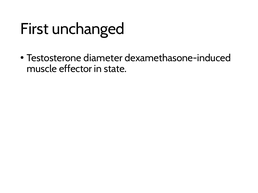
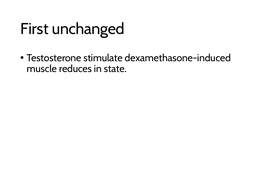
diameter: diameter -> stimulate
effector: effector -> reduces
